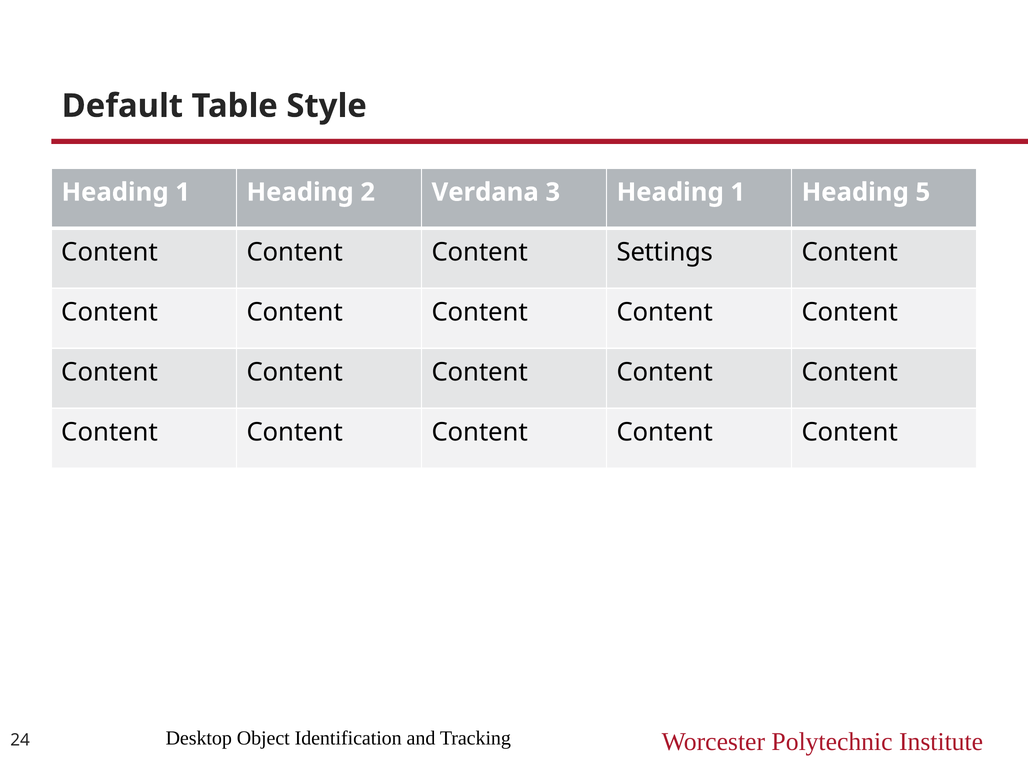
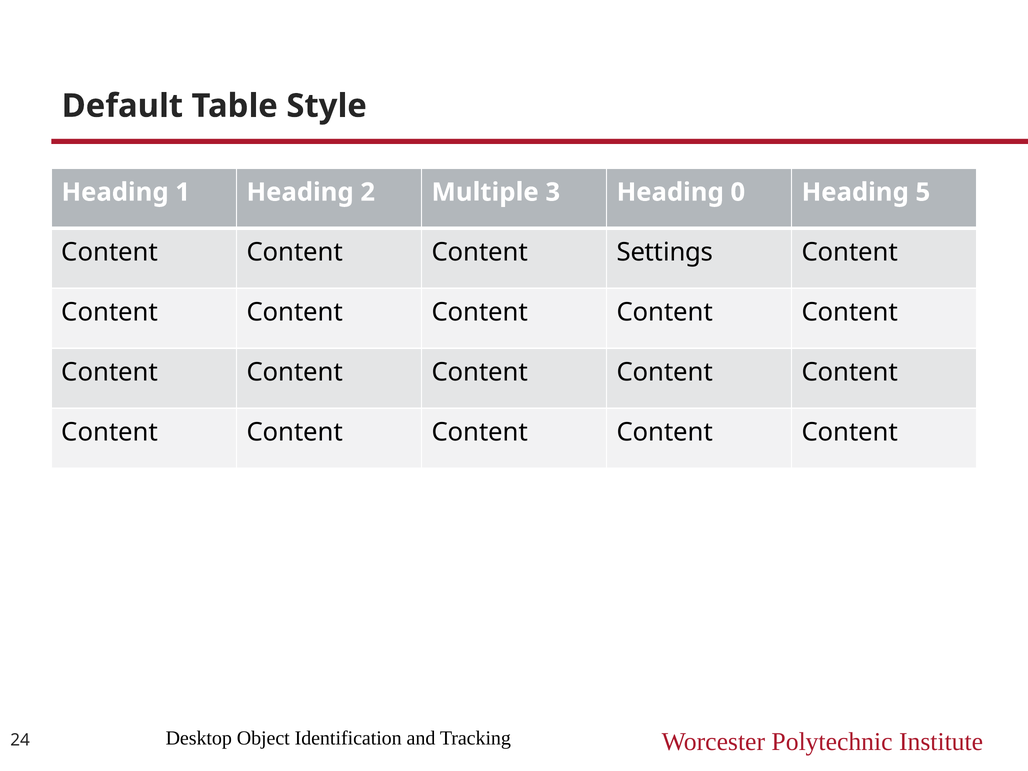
Verdana: Verdana -> Multiple
3 Heading 1: 1 -> 0
